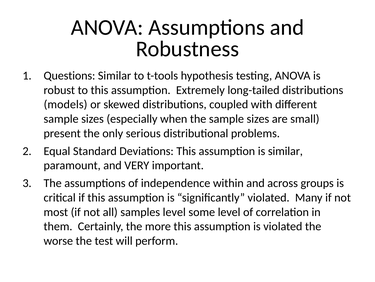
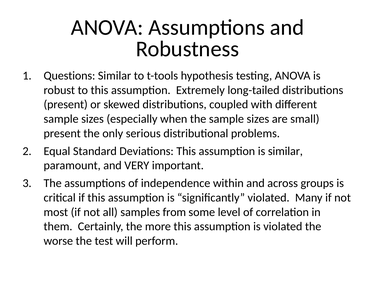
models at (66, 104): models -> present
samples level: level -> from
